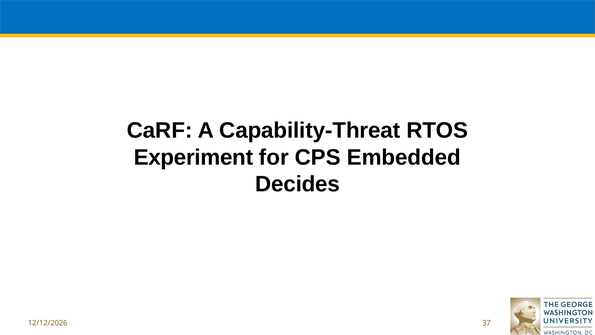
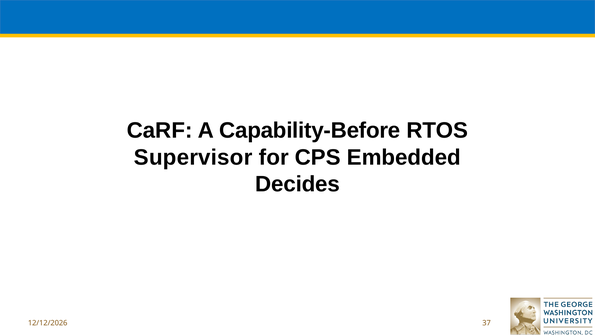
Capability-Threat: Capability-Threat -> Capability-Before
Experiment: Experiment -> Supervisor
